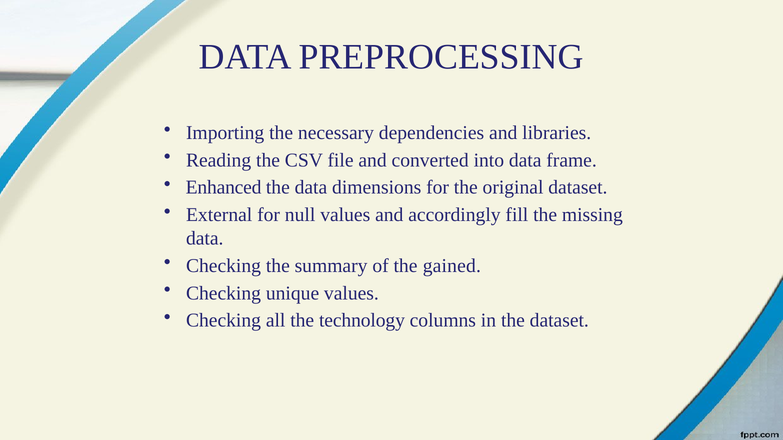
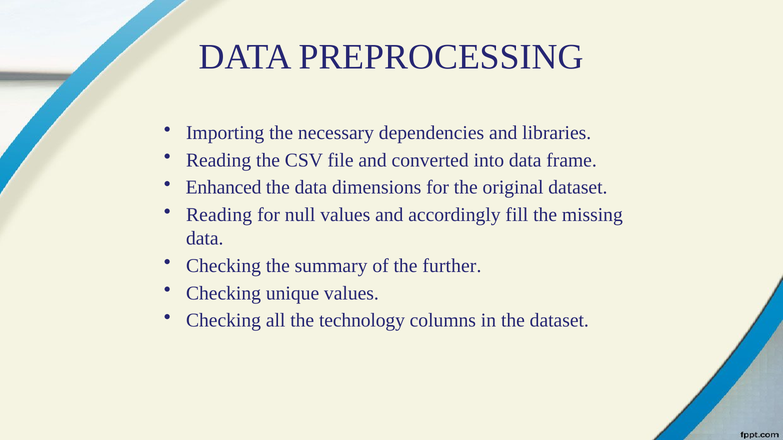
External at (219, 215): External -> Reading
gained: gained -> further
